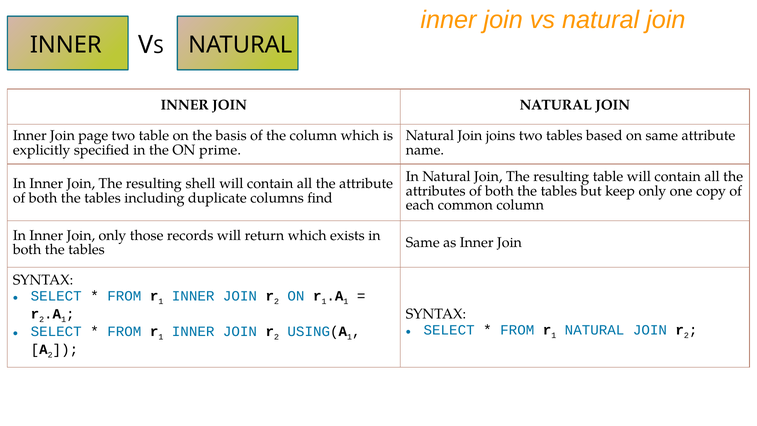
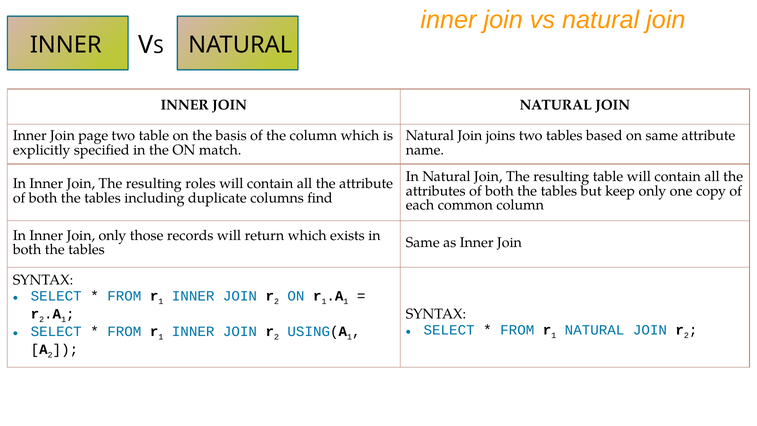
prime: prime -> match
shell: shell -> roles
